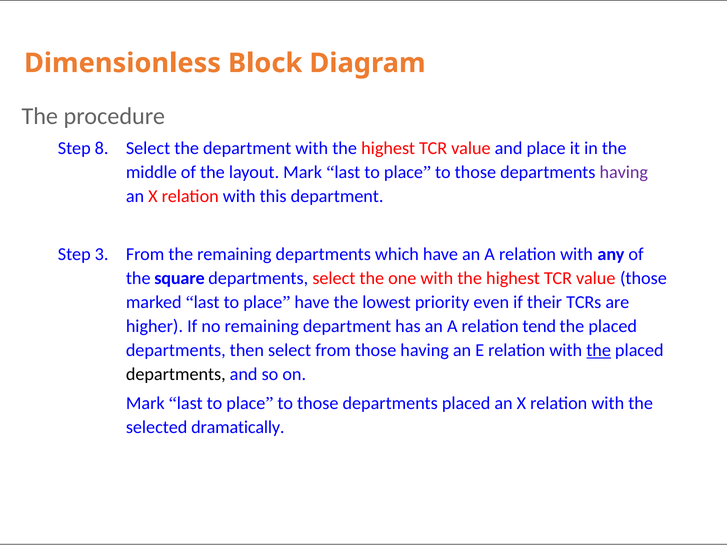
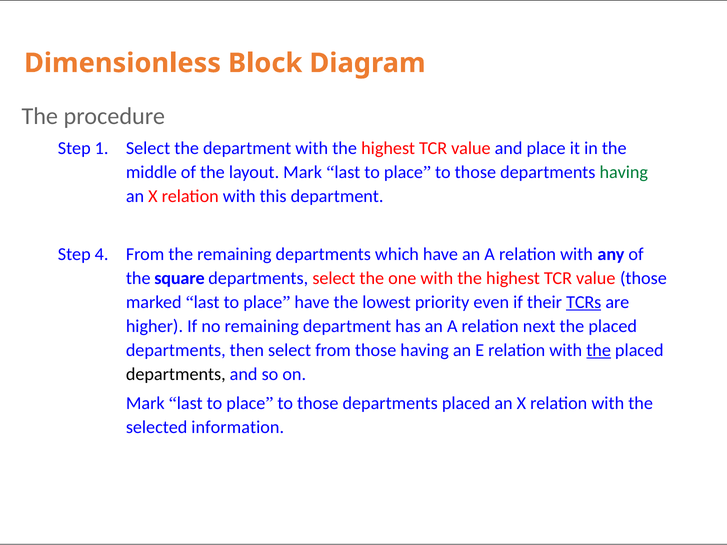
8: 8 -> 1
having at (624, 172) colour: purple -> green
3: 3 -> 4
TCRs underline: none -> present
tend: tend -> next
dramatically: dramatically -> information
